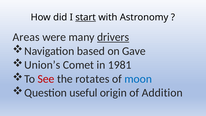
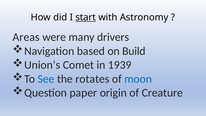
drivers underline: present -> none
Gave: Gave -> Build
1981: 1981 -> 1939
See colour: red -> blue
useful: useful -> paper
Addition: Addition -> Creature
